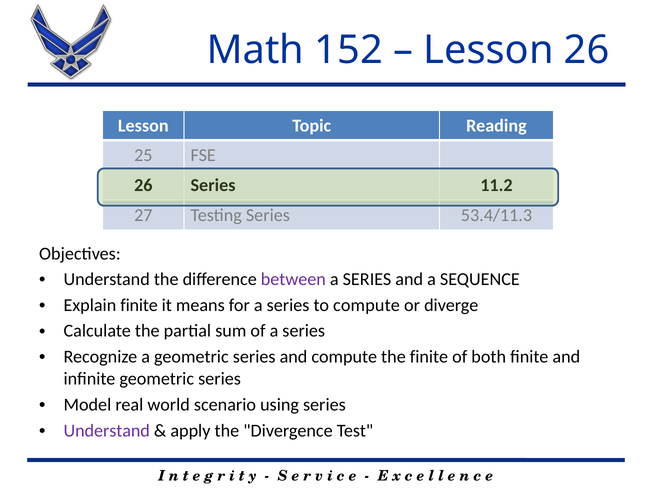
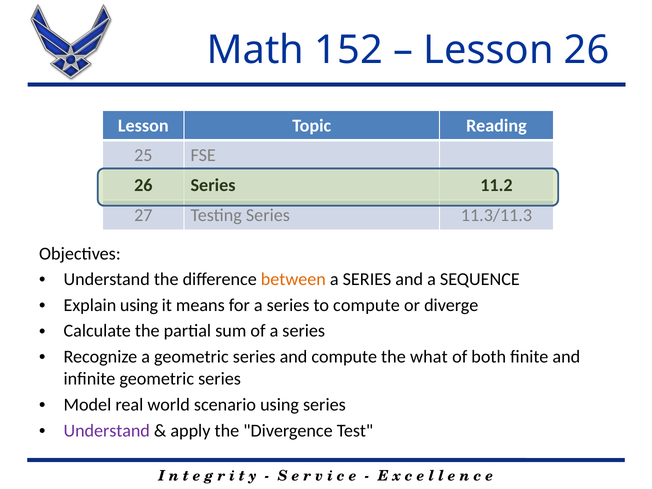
53.4/11.3: 53.4/11.3 -> 11.3/11.3
between colour: purple -> orange
Explain finite: finite -> using
the finite: finite -> what
